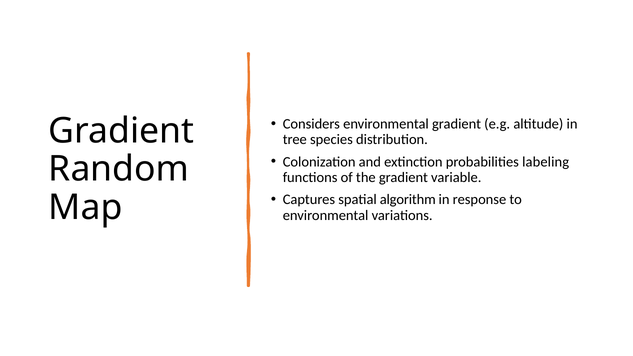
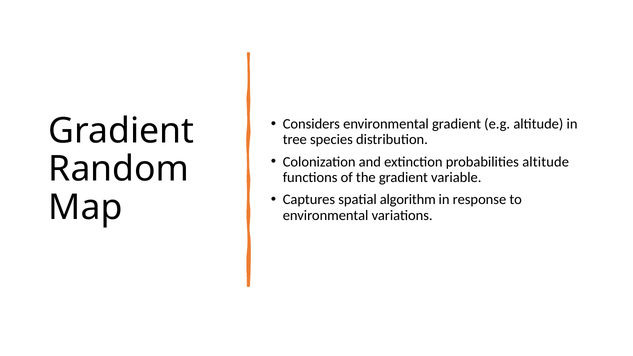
probabilities labeling: labeling -> altitude
